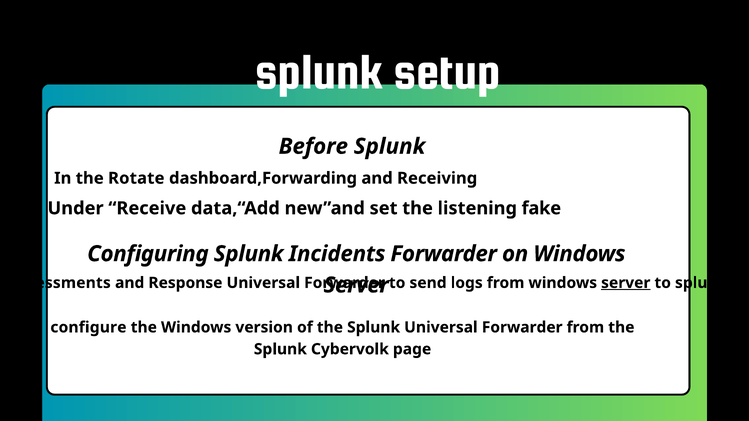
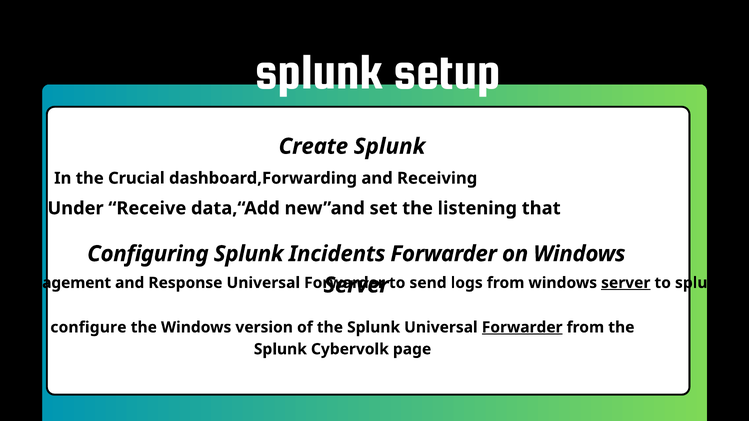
Before: Before -> Create
Rotate: Rotate -> Crucial
fake: fake -> that
Assessments: Assessments -> Management
Forwarder at (522, 328) underline: none -> present
